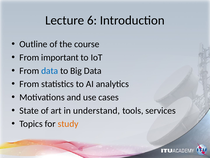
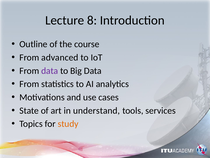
6: 6 -> 8
important: important -> advanced
data at (50, 71) colour: blue -> purple
